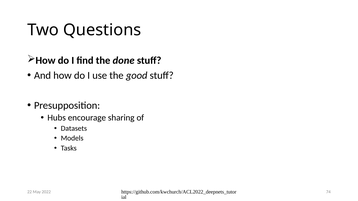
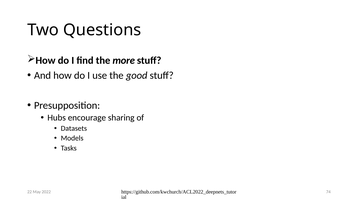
done: done -> more
